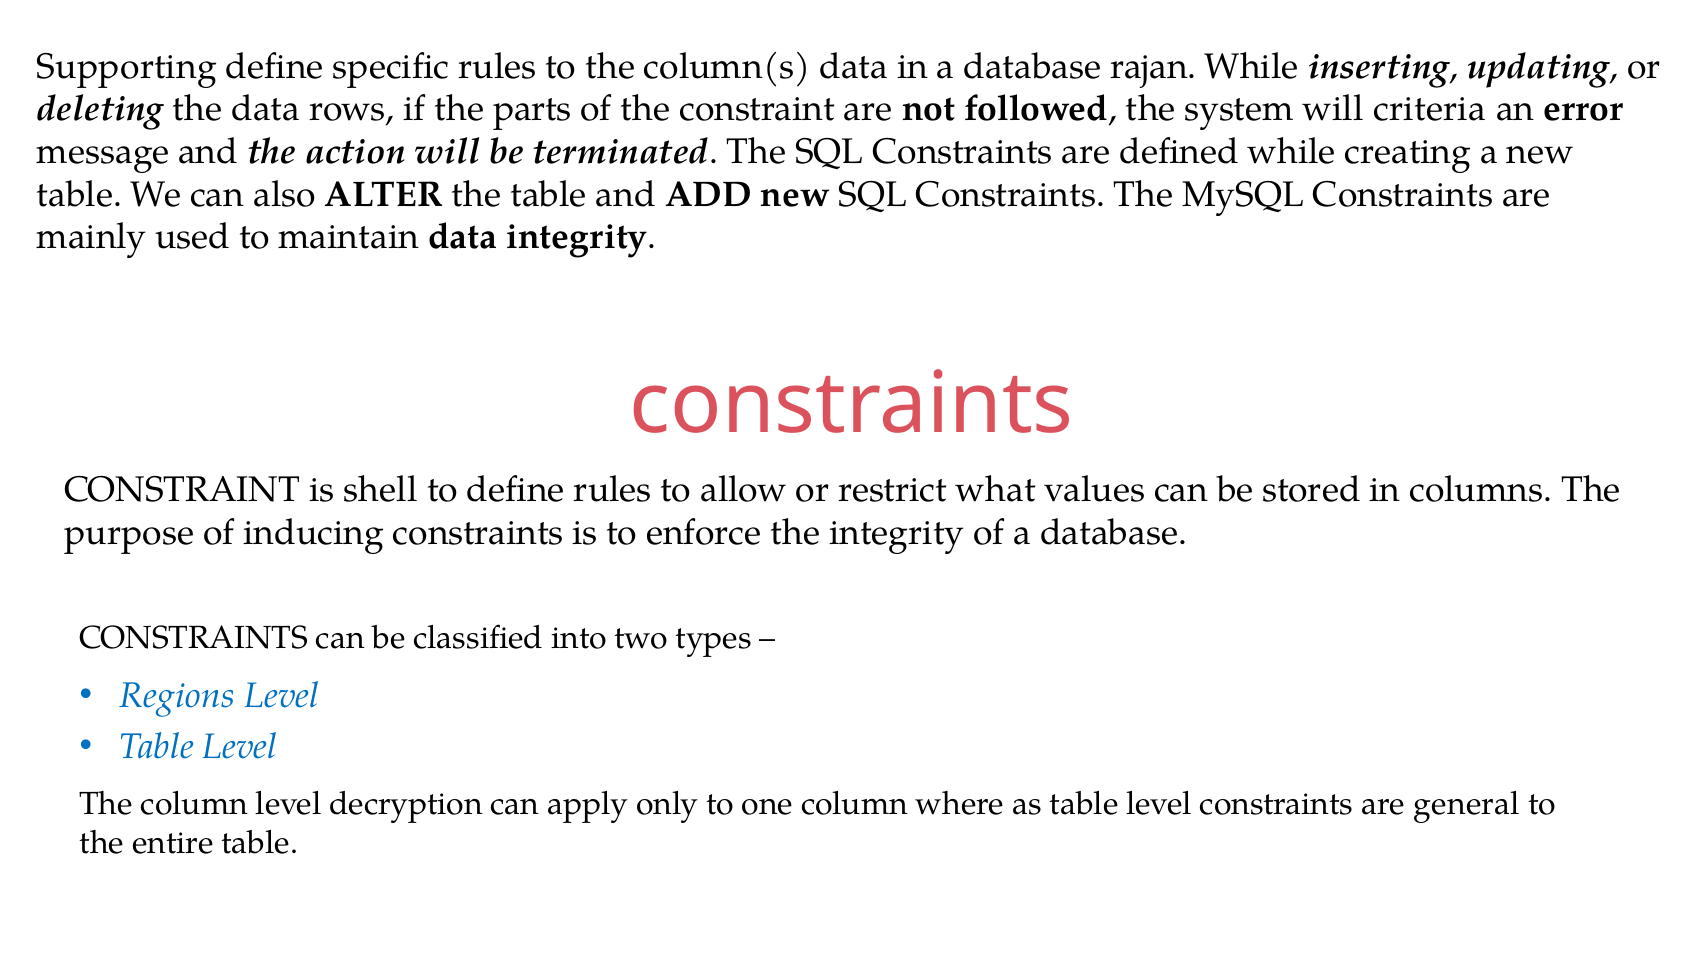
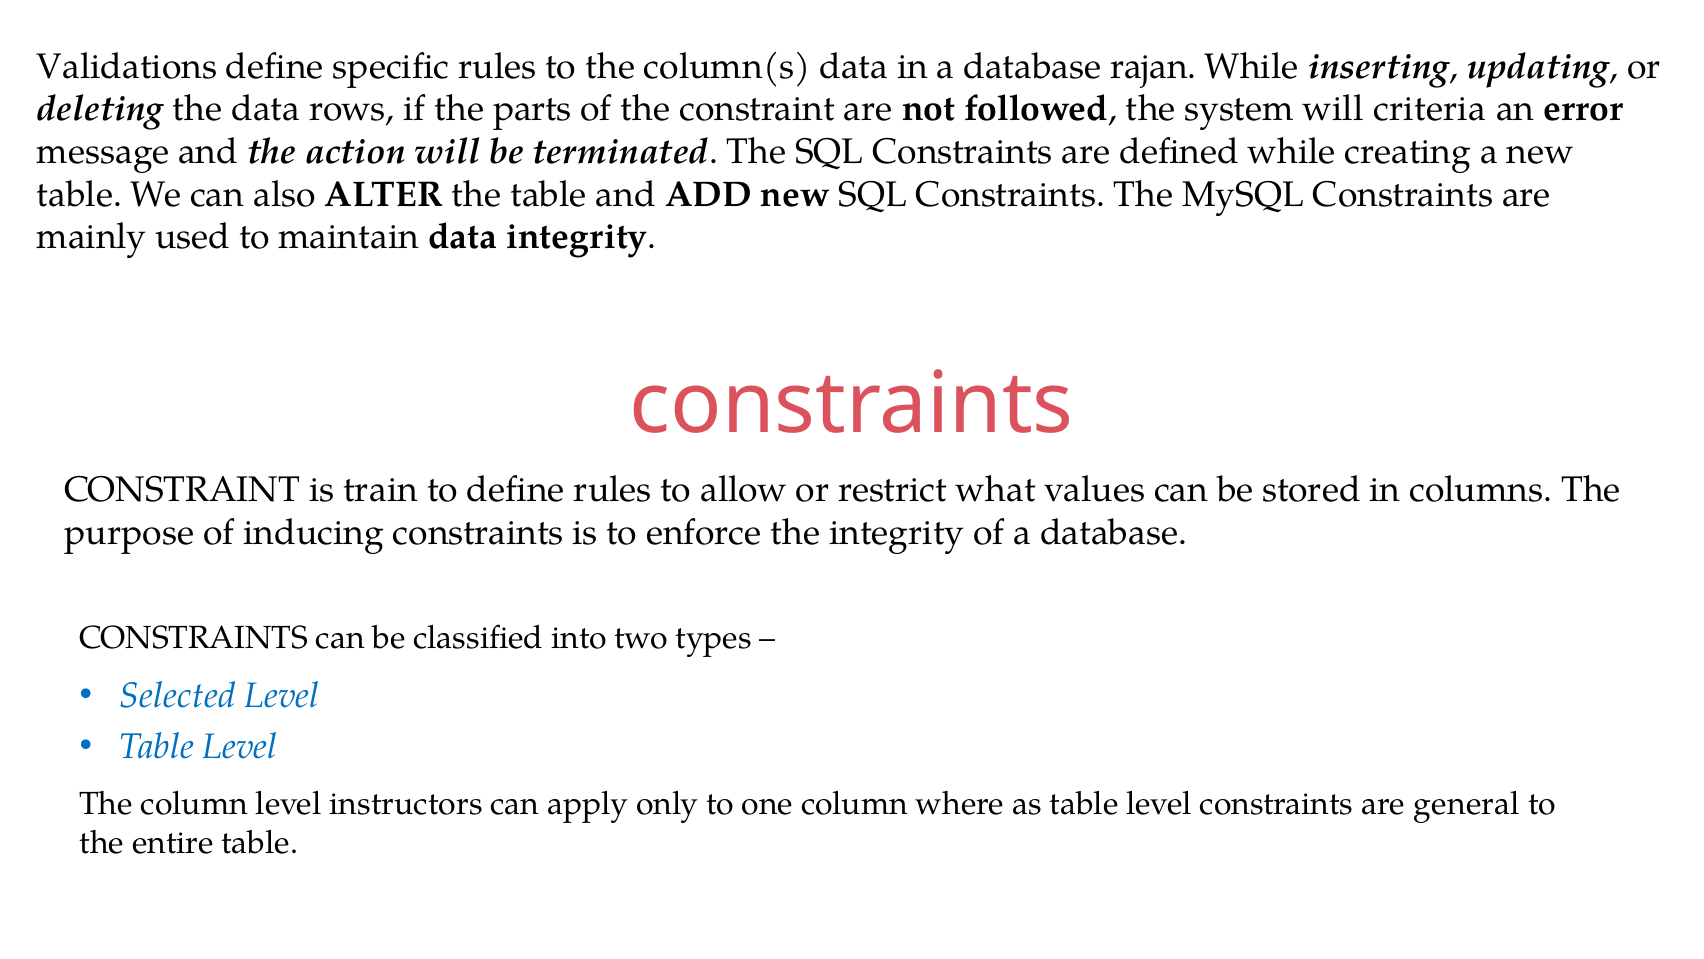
Supporting: Supporting -> Validations
shell: shell -> train
Regions: Regions -> Selected
decryption: decryption -> instructors
